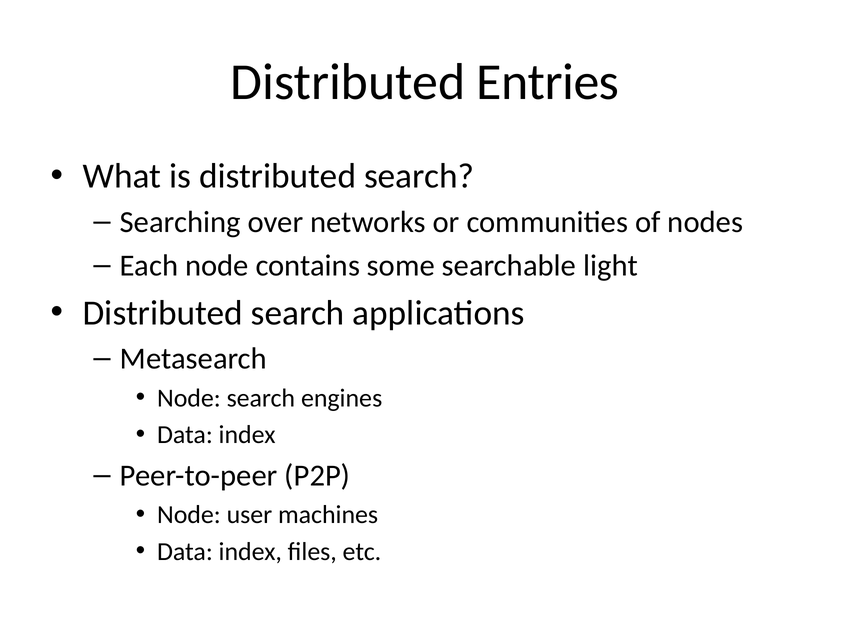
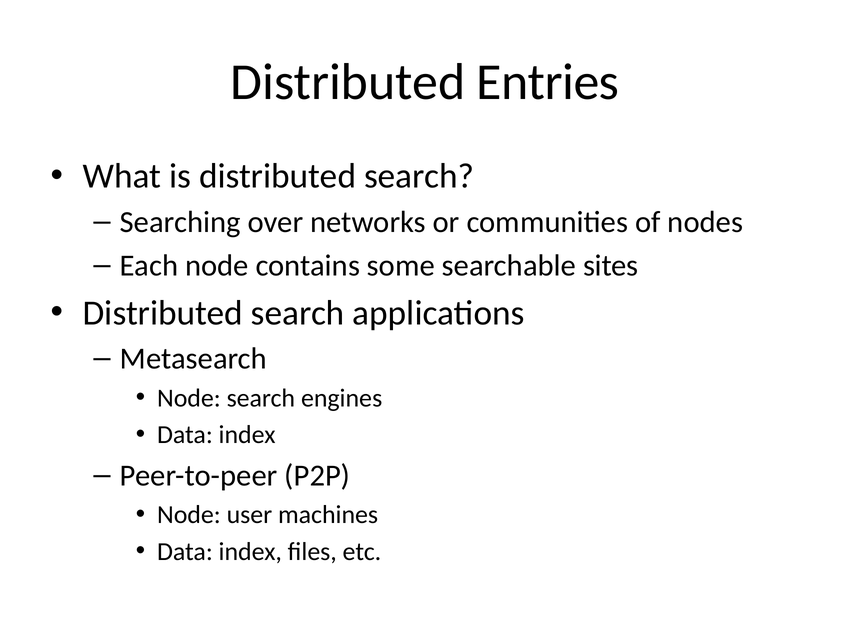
light: light -> sites
